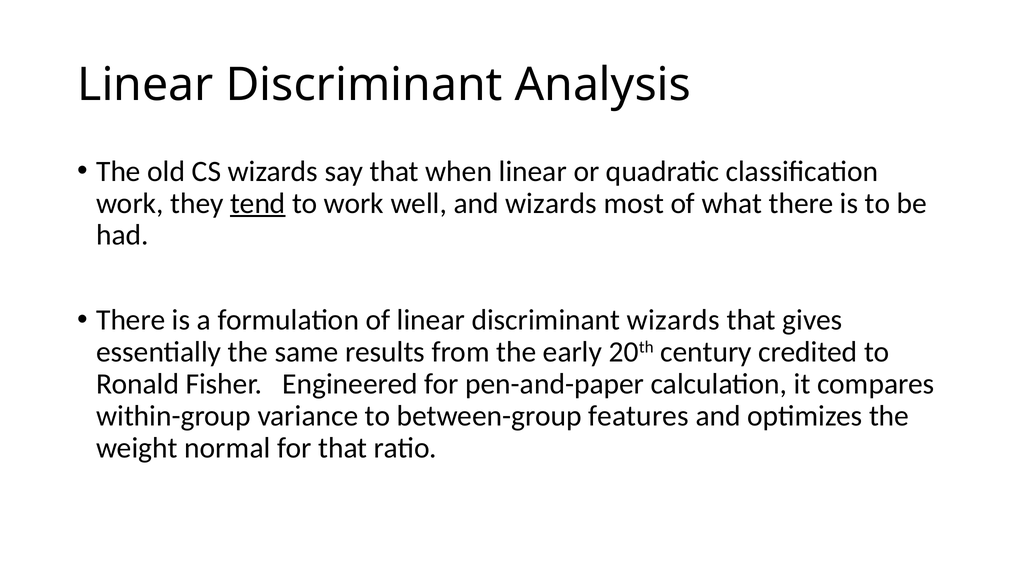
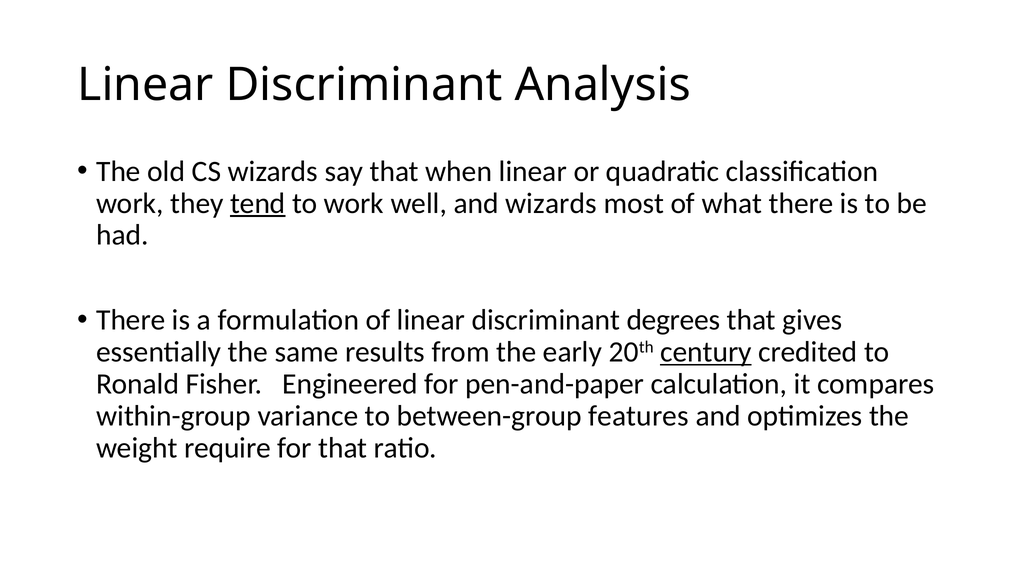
discriminant wizards: wizards -> degrees
century underline: none -> present
normal: normal -> require
